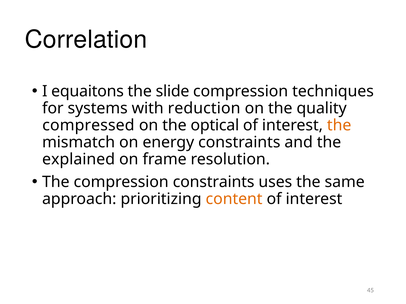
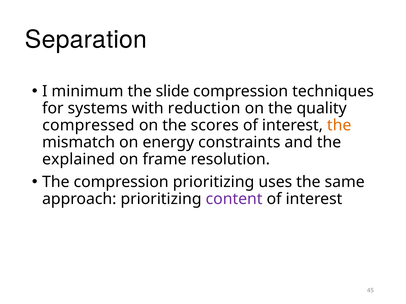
Correlation: Correlation -> Separation
equaitons: equaitons -> minimum
optical: optical -> scores
compression constraints: constraints -> prioritizing
content colour: orange -> purple
